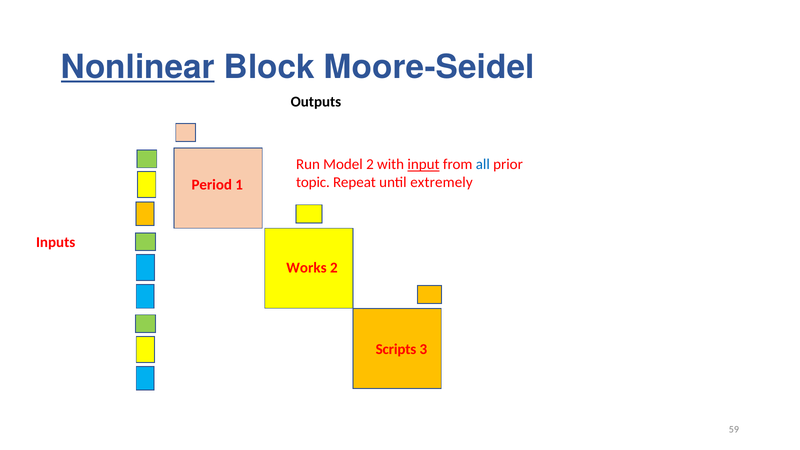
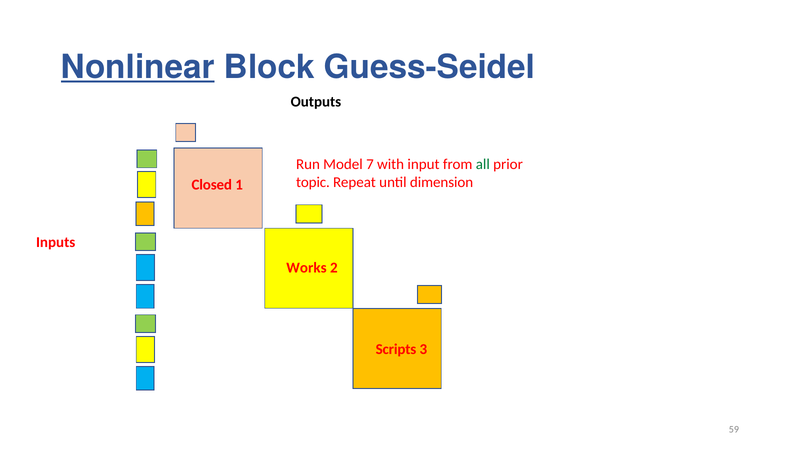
Moore-Seidel: Moore-Seidel -> Guess-Seidel
Model 2: 2 -> 7
input underline: present -> none
all colour: blue -> green
extremely: extremely -> dimension
Period: Period -> Closed
